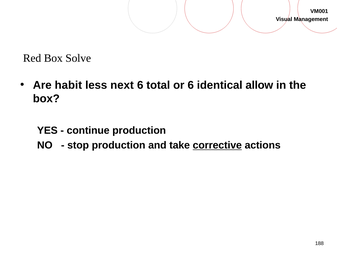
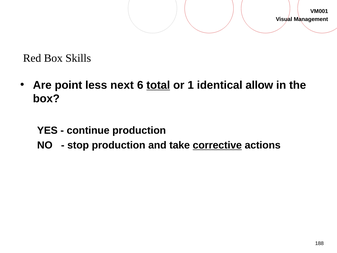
Solve: Solve -> Skills
habit: habit -> point
total underline: none -> present
or 6: 6 -> 1
